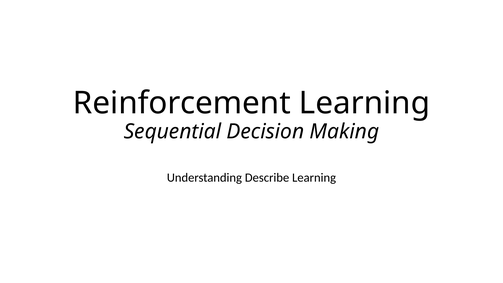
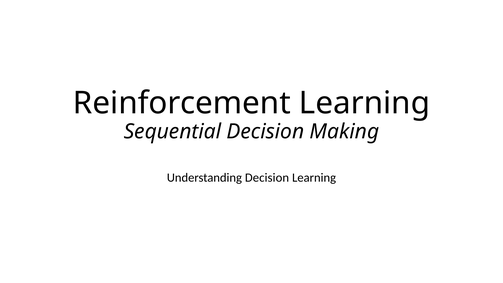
Understanding Describe: Describe -> Decision
